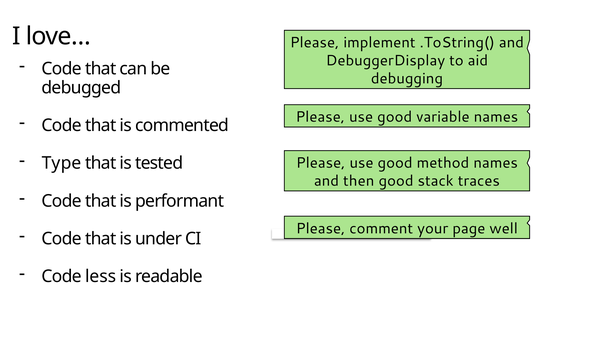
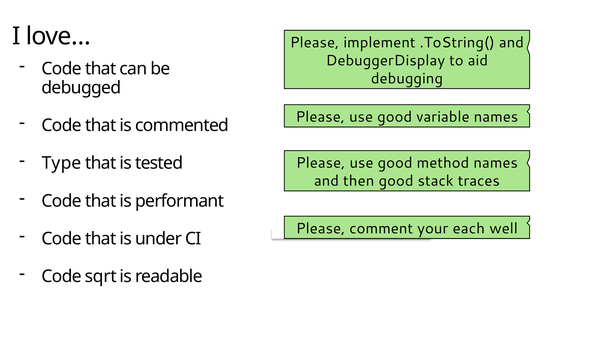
page: page -> each
less: less -> sqrt
